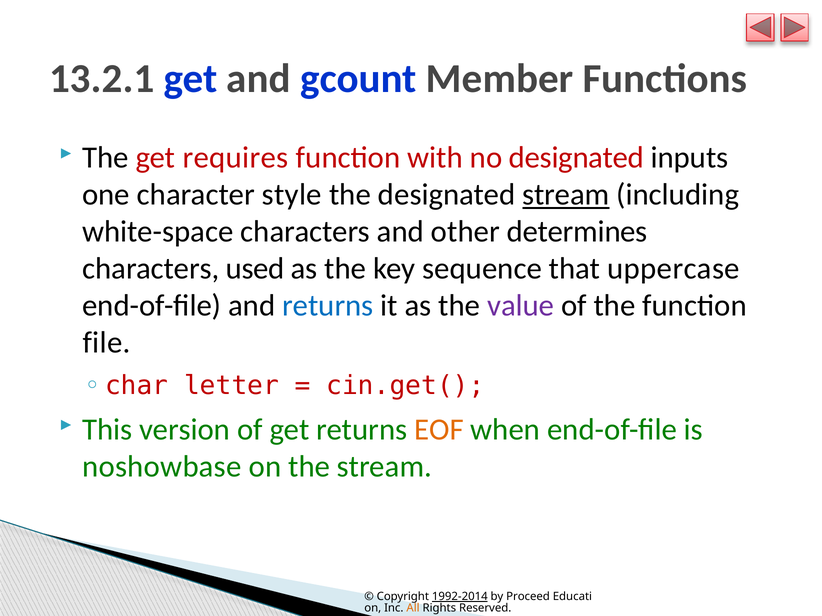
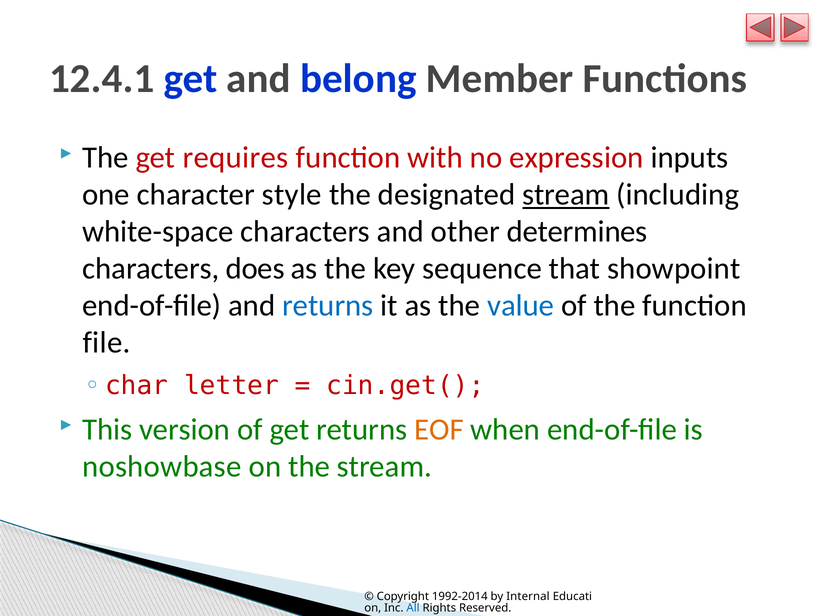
13.2.1: 13.2.1 -> 12.4.1
gcount: gcount -> belong
no designated: designated -> expression
used: used -> does
uppercase: uppercase -> showpoint
value colour: purple -> blue
1992-2014 underline: present -> none
Proceed: Proceed -> Internal
All colour: orange -> blue
